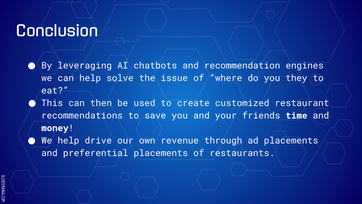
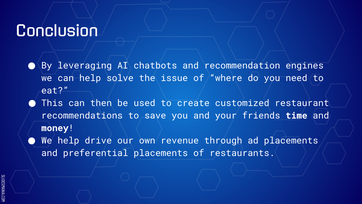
they: they -> need
